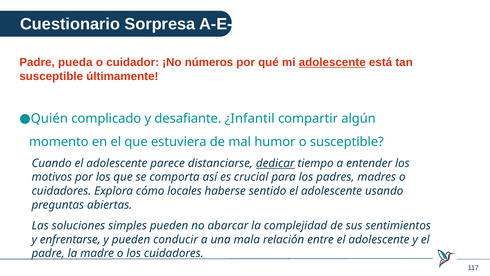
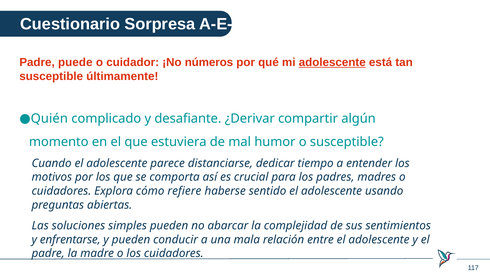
pueda: pueda -> puede
¿Infantil: ¿Infantil -> ¿Derivar
dedicar underline: present -> none
locales: locales -> refiere
